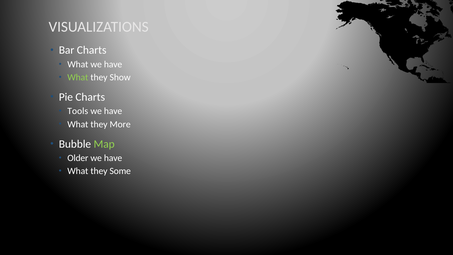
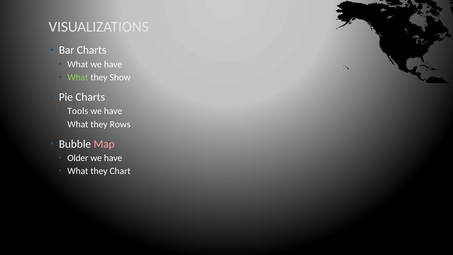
More: More -> Rows
Map colour: light green -> pink
Some: Some -> Chart
